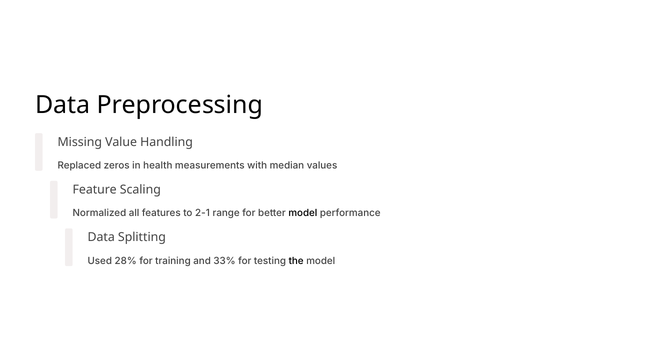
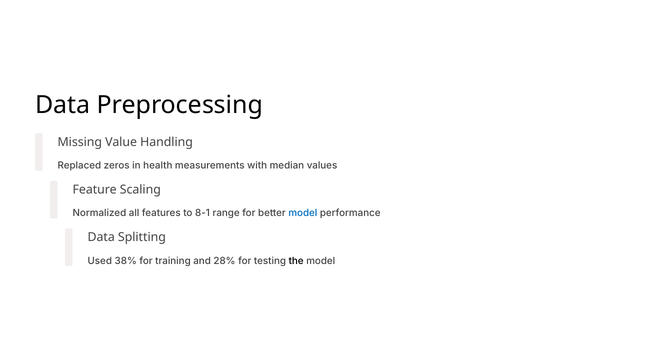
2-1: 2-1 -> 8-1
model at (303, 213) colour: black -> blue
28%: 28% -> 38%
33%: 33% -> 28%
